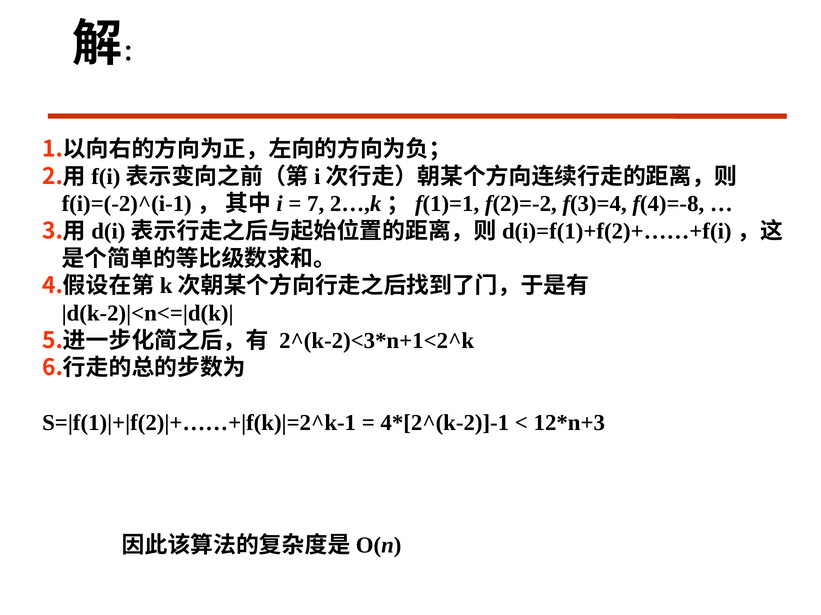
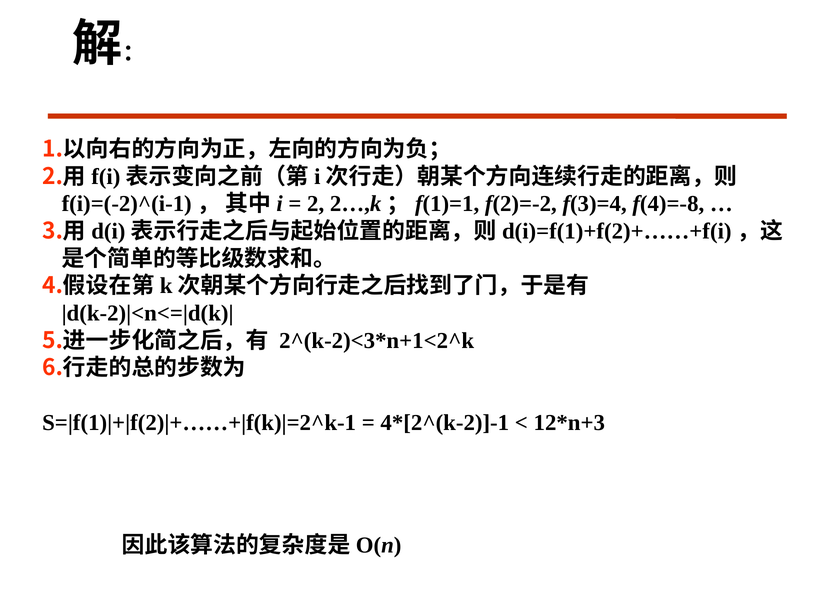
7: 7 -> 2
